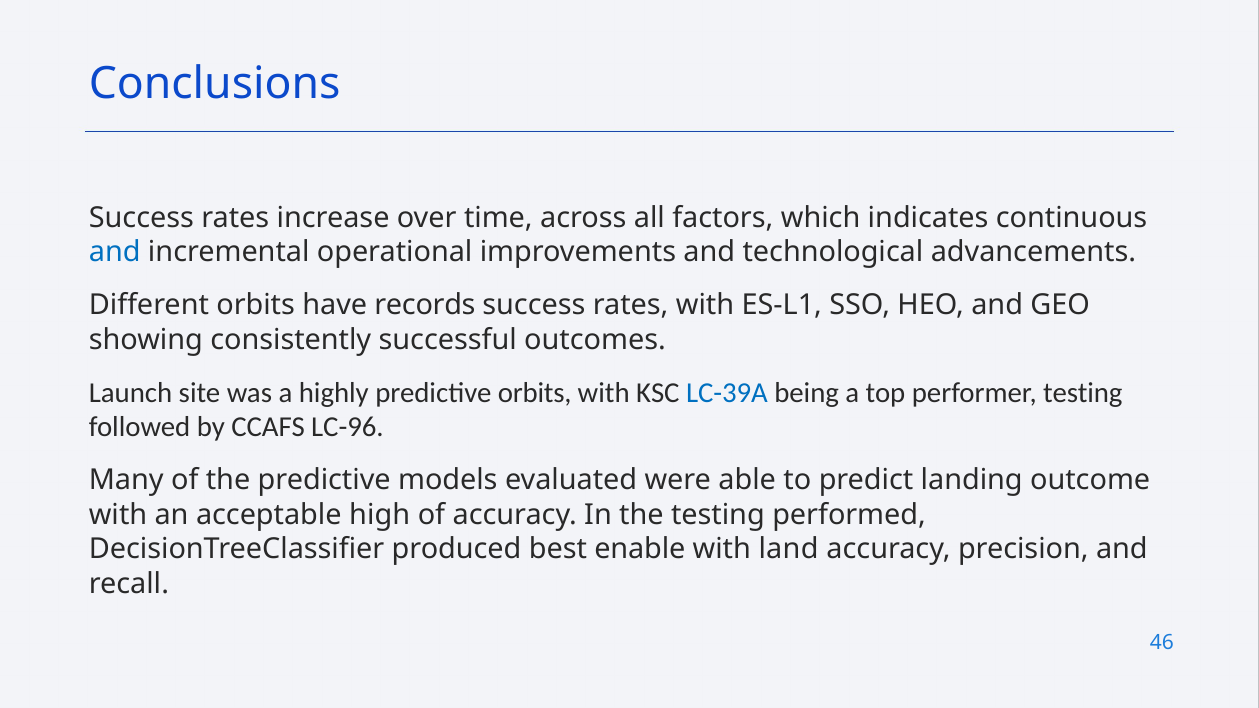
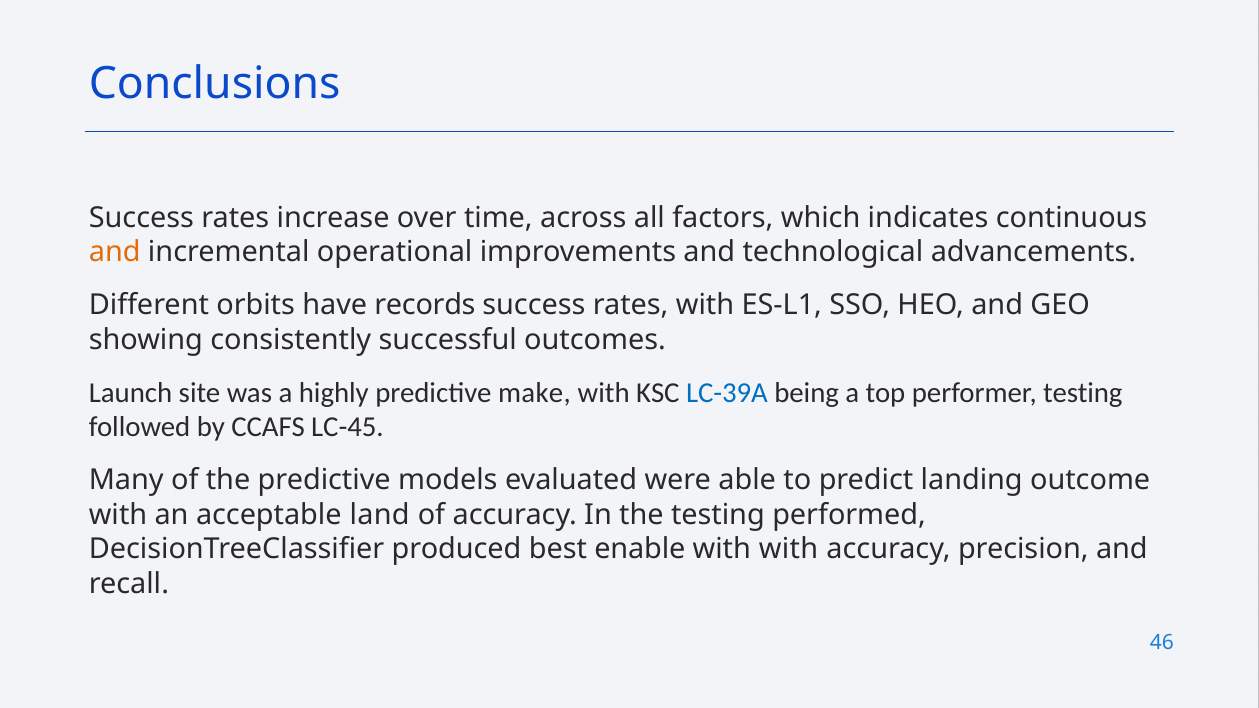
and at (115, 252) colour: blue -> orange
predictive orbits: orbits -> make
LC-96: LC-96 -> LC-45
high: high -> land
with land: land -> with
